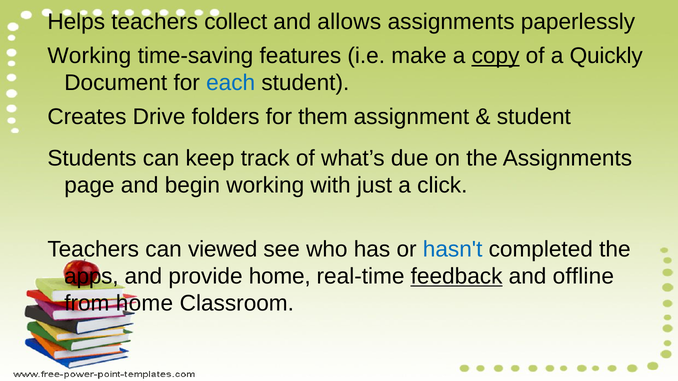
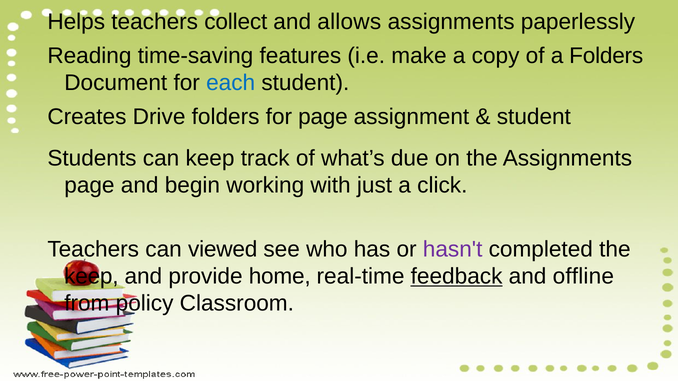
Working at (89, 56): Working -> Reading
copy underline: present -> none
a Quickly: Quickly -> Folders
for them: them -> page
hasn't colour: blue -> purple
apps at (91, 277): apps -> keep
from home: home -> policy
